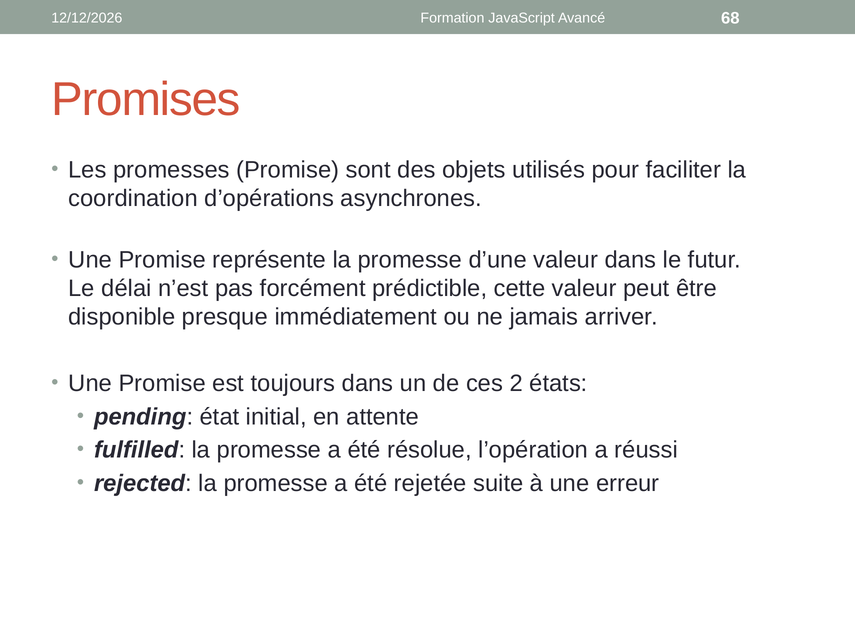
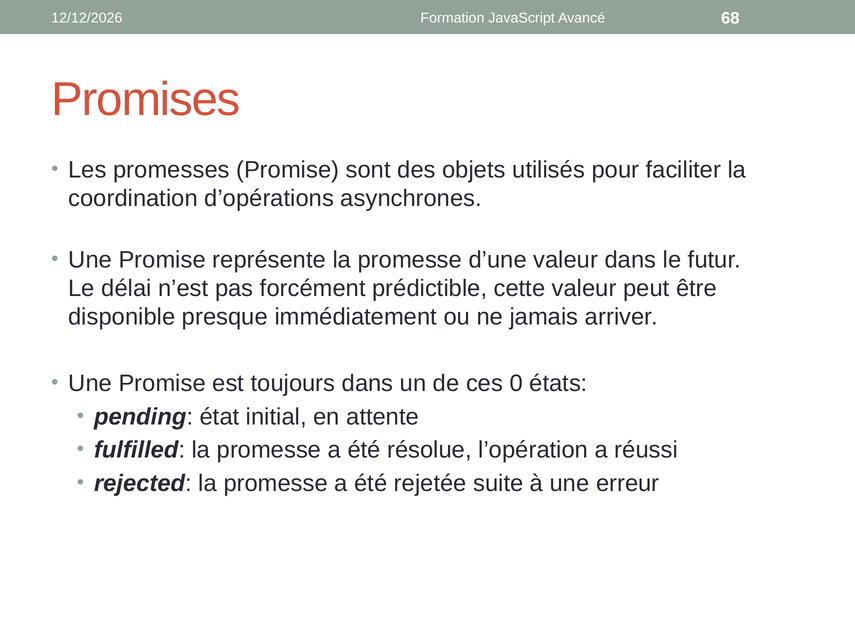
2: 2 -> 0
